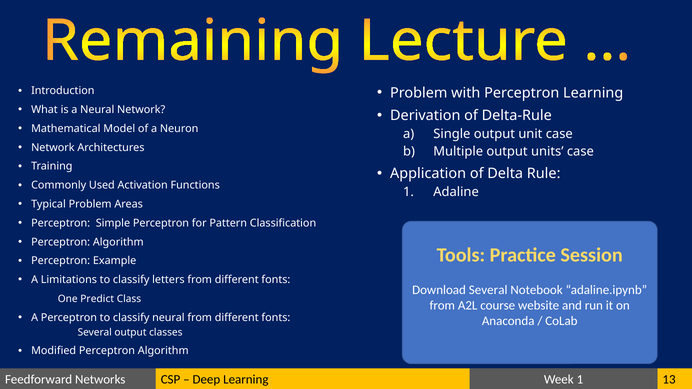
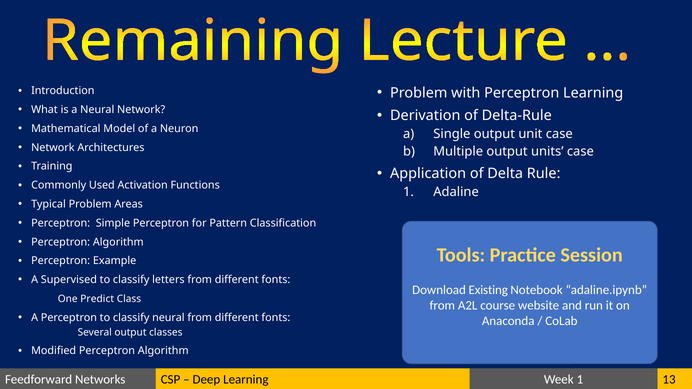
Limitations: Limitations -> Supervised
Download Several: Several -> Existing
